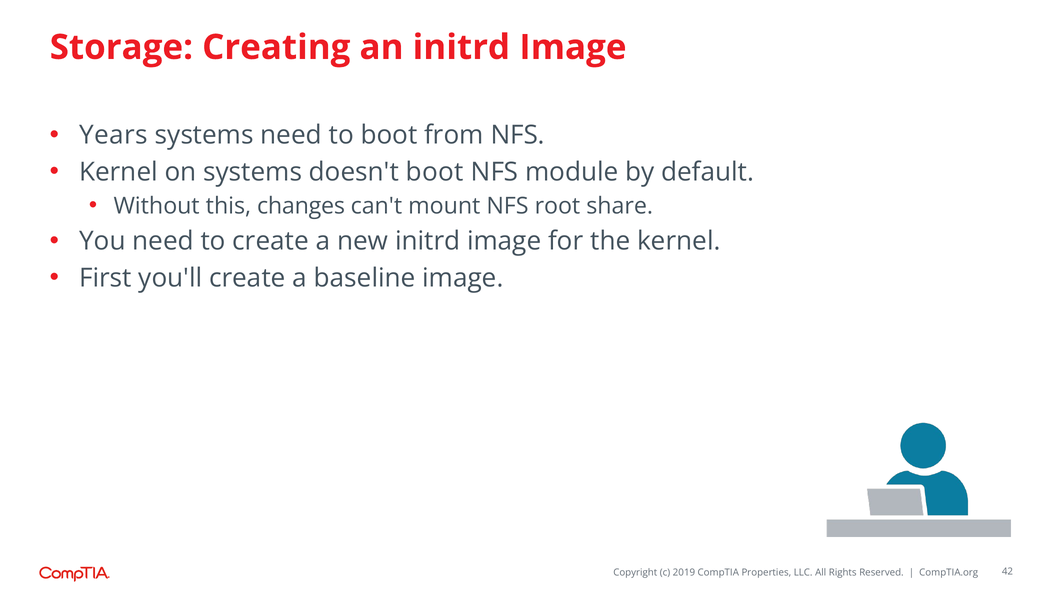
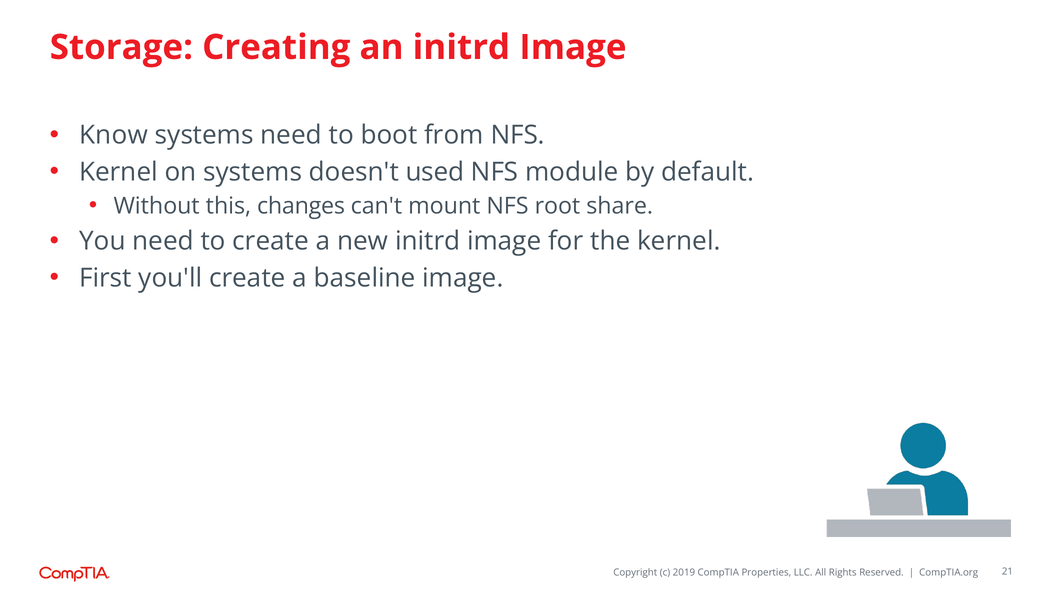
Years: Years -> Know
doesn't boot: boot -> used
42: 42 -> 21
